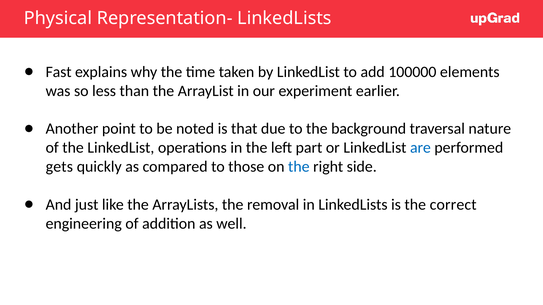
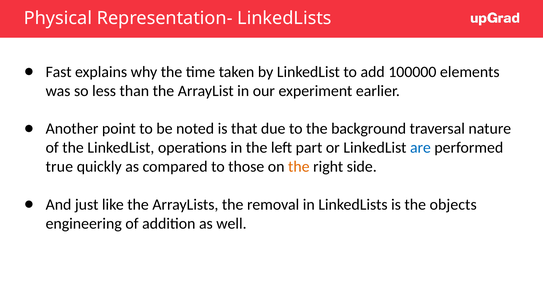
gets: gets -> true
the at (299, 167) colour: blue -> orange
correct: correct -> objects
